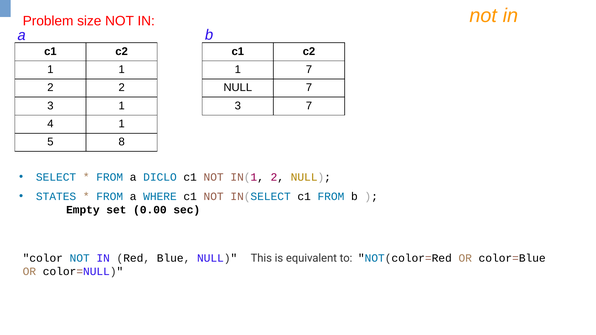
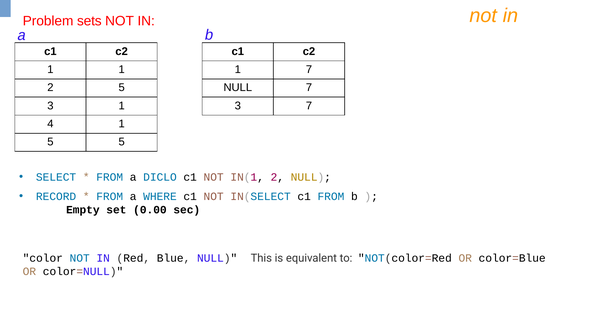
size: size -> sets
2 2: 2 -> 5
5 8: 8 -> 5
STATES: STATES -> RECORD
